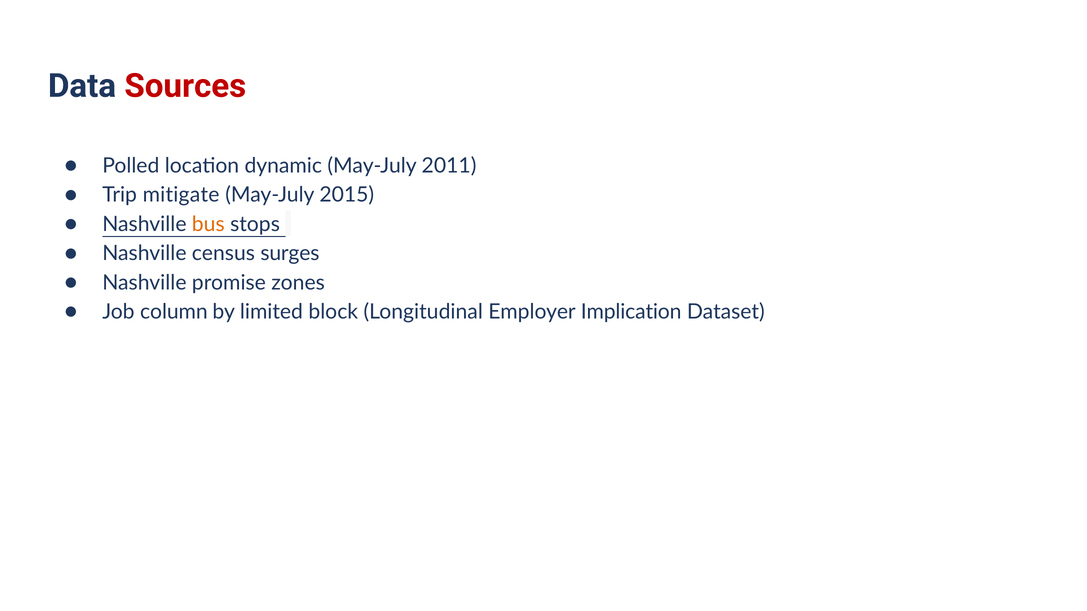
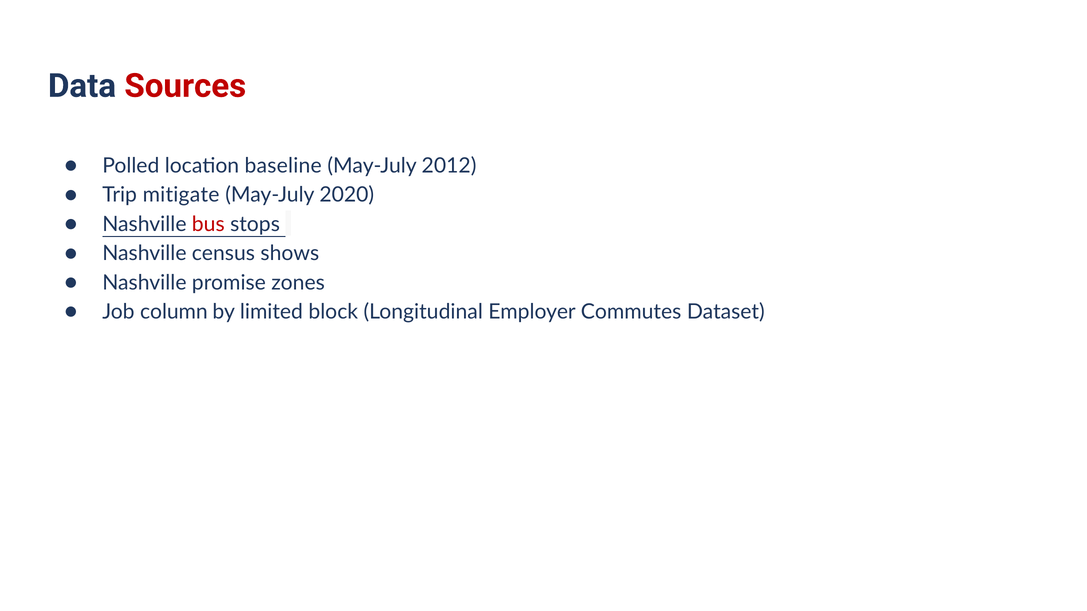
dynamic: dynamic -> baseline
2011: 2011 -> 2012
2015: 2015 -> 2020
bus colour: orange -> red
surges: surges -> shows
Implication: Implication -> Commutes
